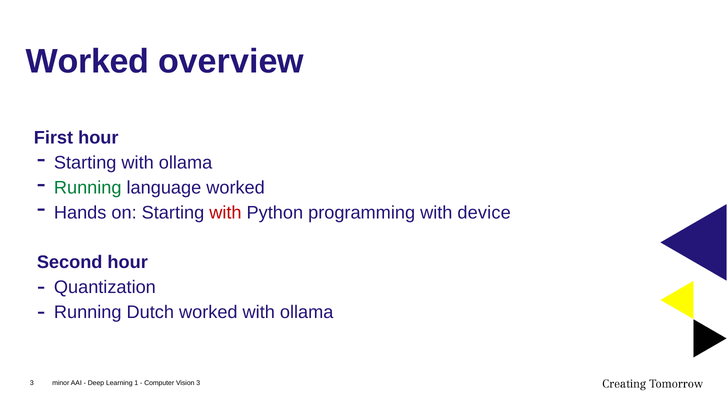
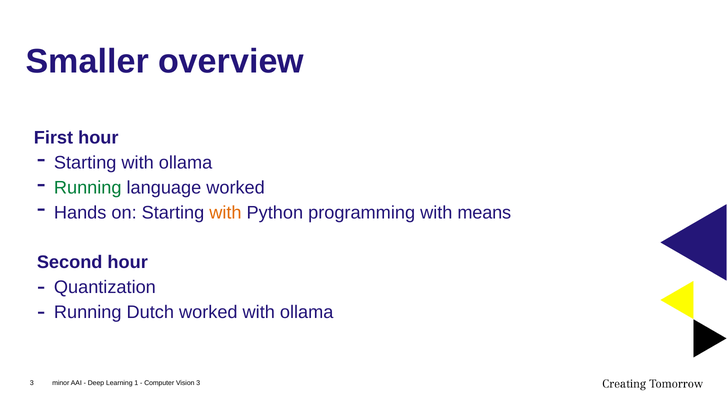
Worked at (87, 61): Worked -> Smaller
with at (225, 213) colour: red -> orange
device: device -> means
